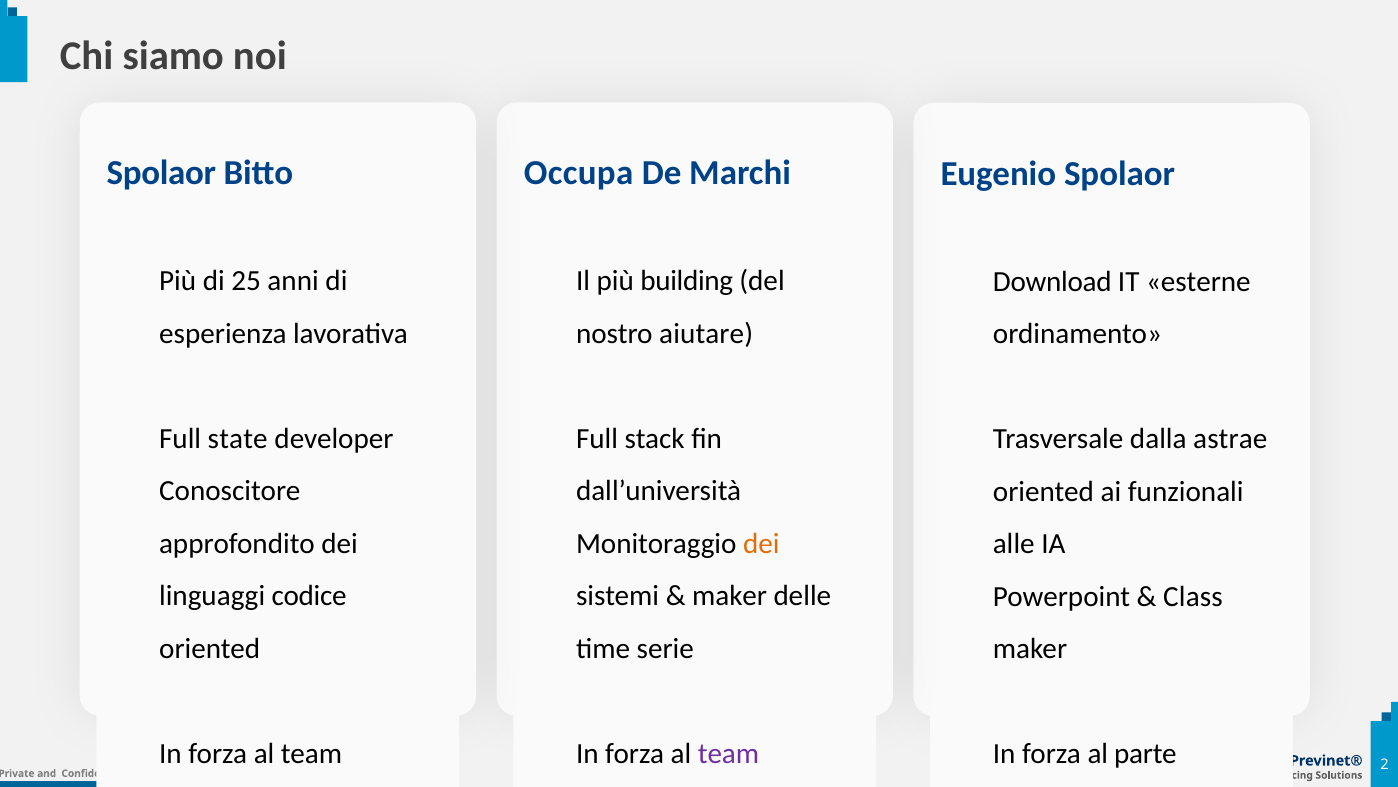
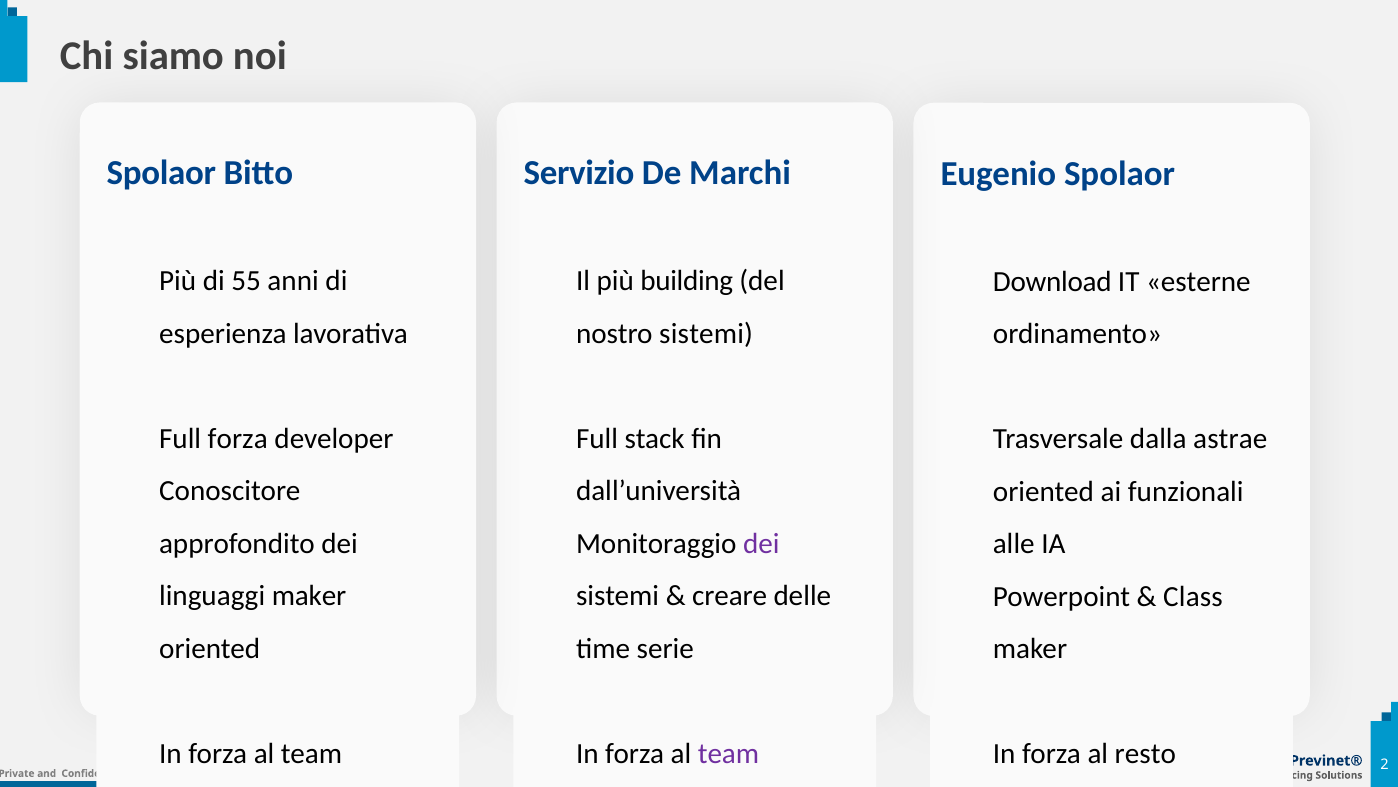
Occupa: Occupa -> Servizio
25: 25 -> 55
nostro aiutare: aiutare -> sistemi
Full state: state -> forza
dei at (761, 543) colour: orange -> purple
linguaggi codice: codice -> maker
maker at (730, 596): maker -> creare
parte: parte -> resto
